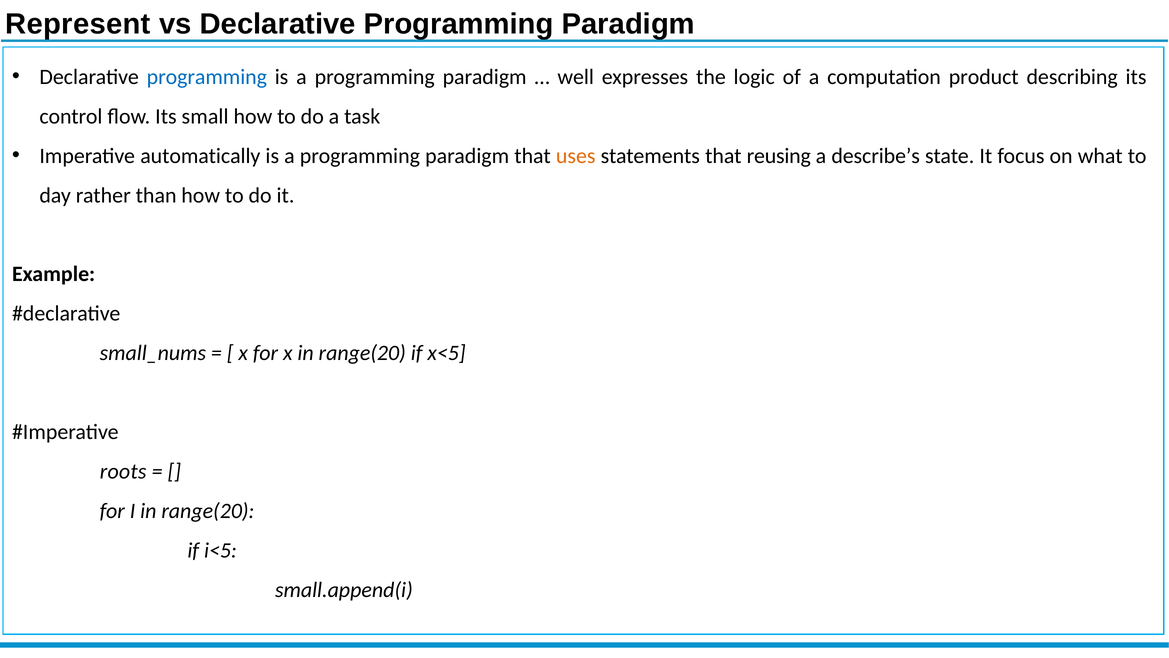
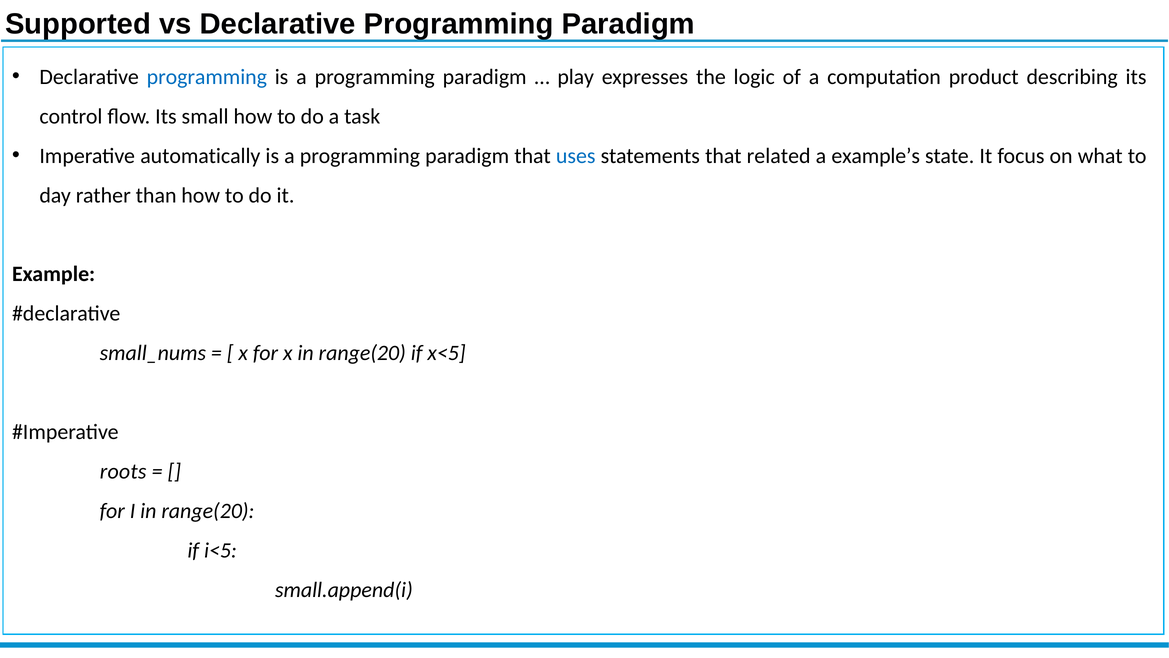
Represent: Represent -> Supported
well: well -> play
uses colour: orange -> blue
reusing: reusing -> related
describe’s: describe’s -> example’s
